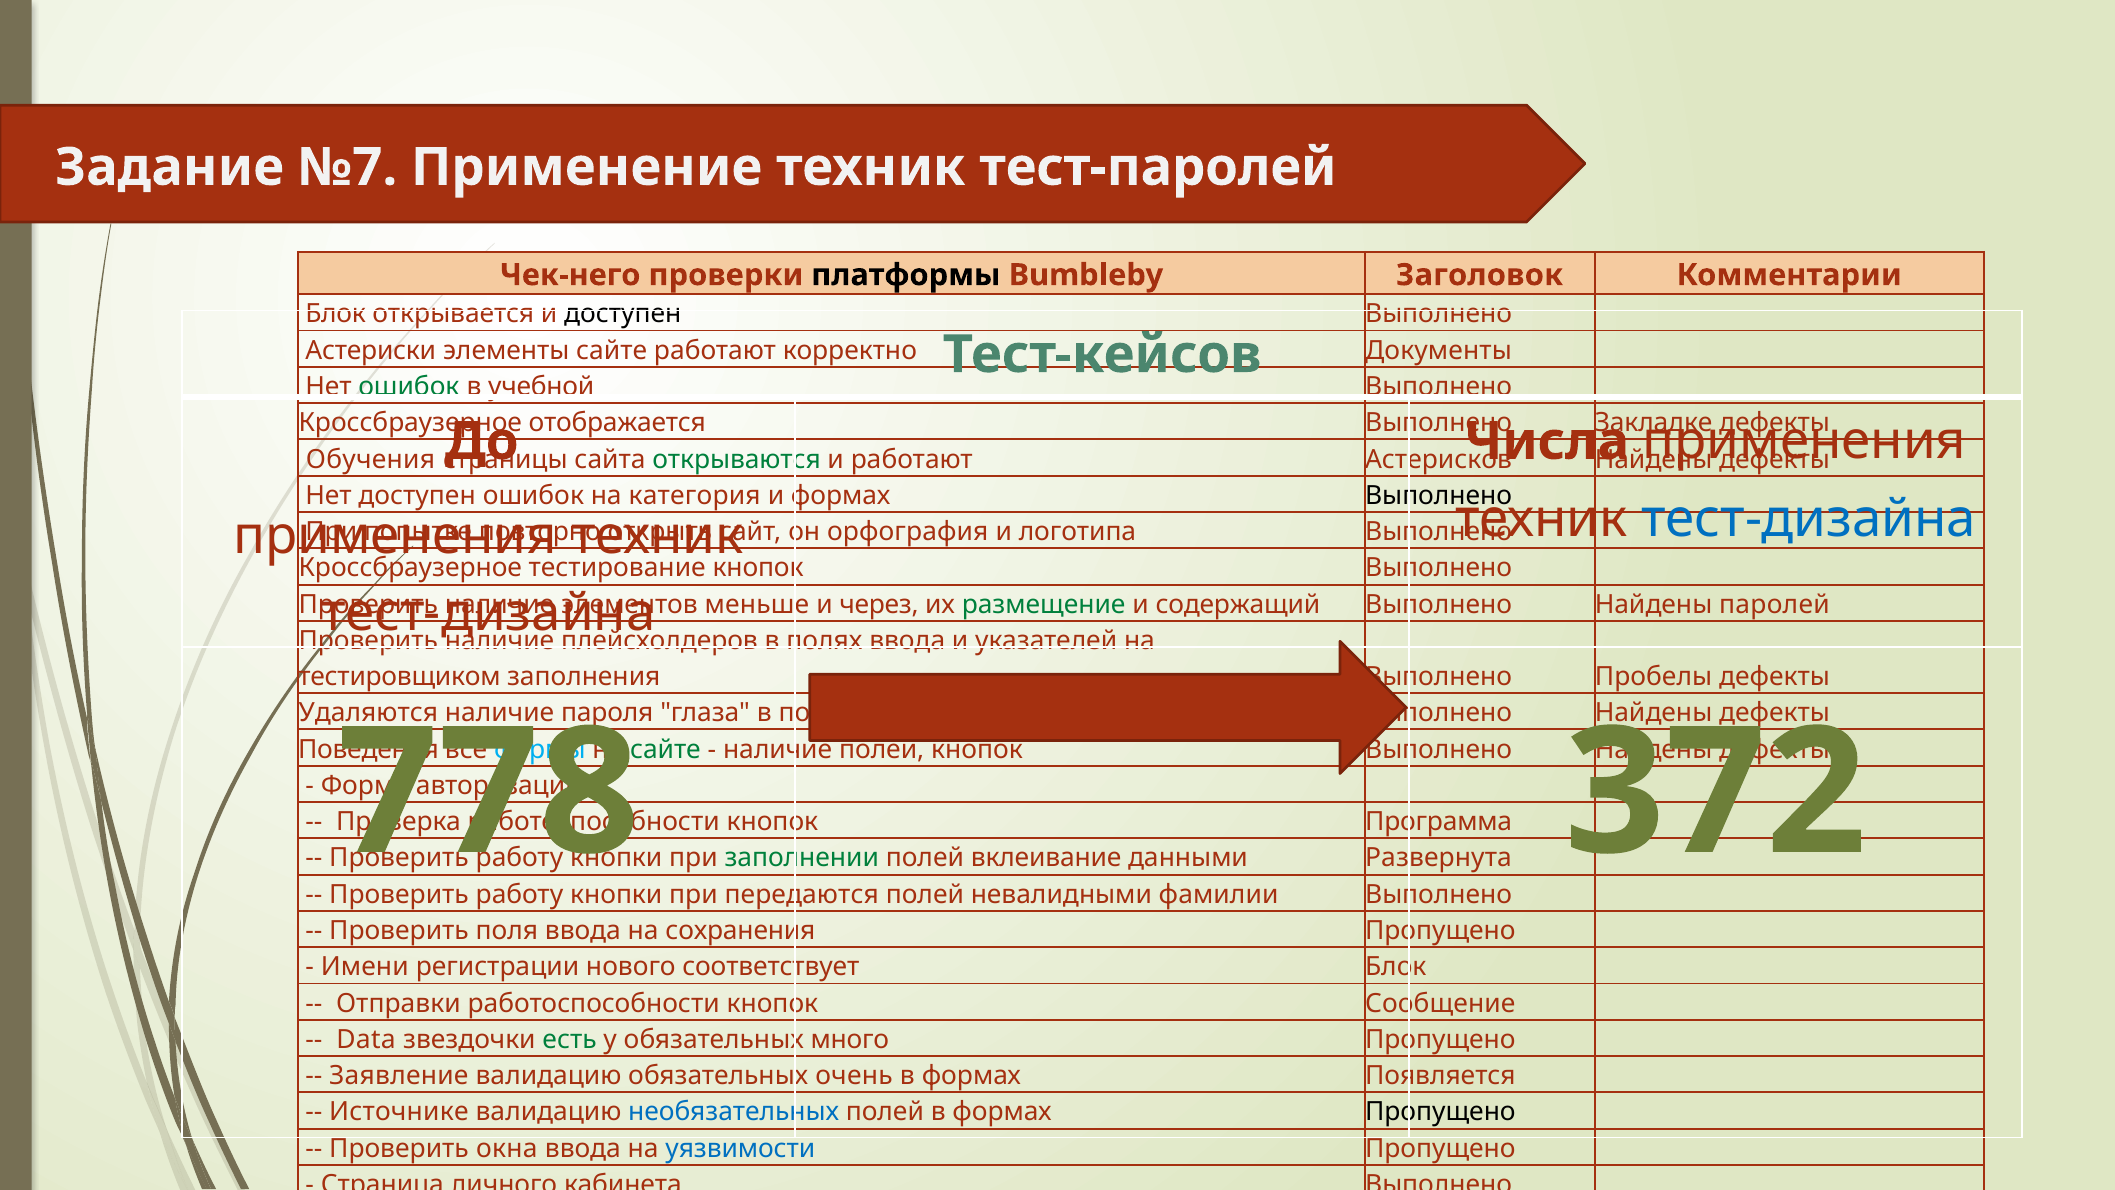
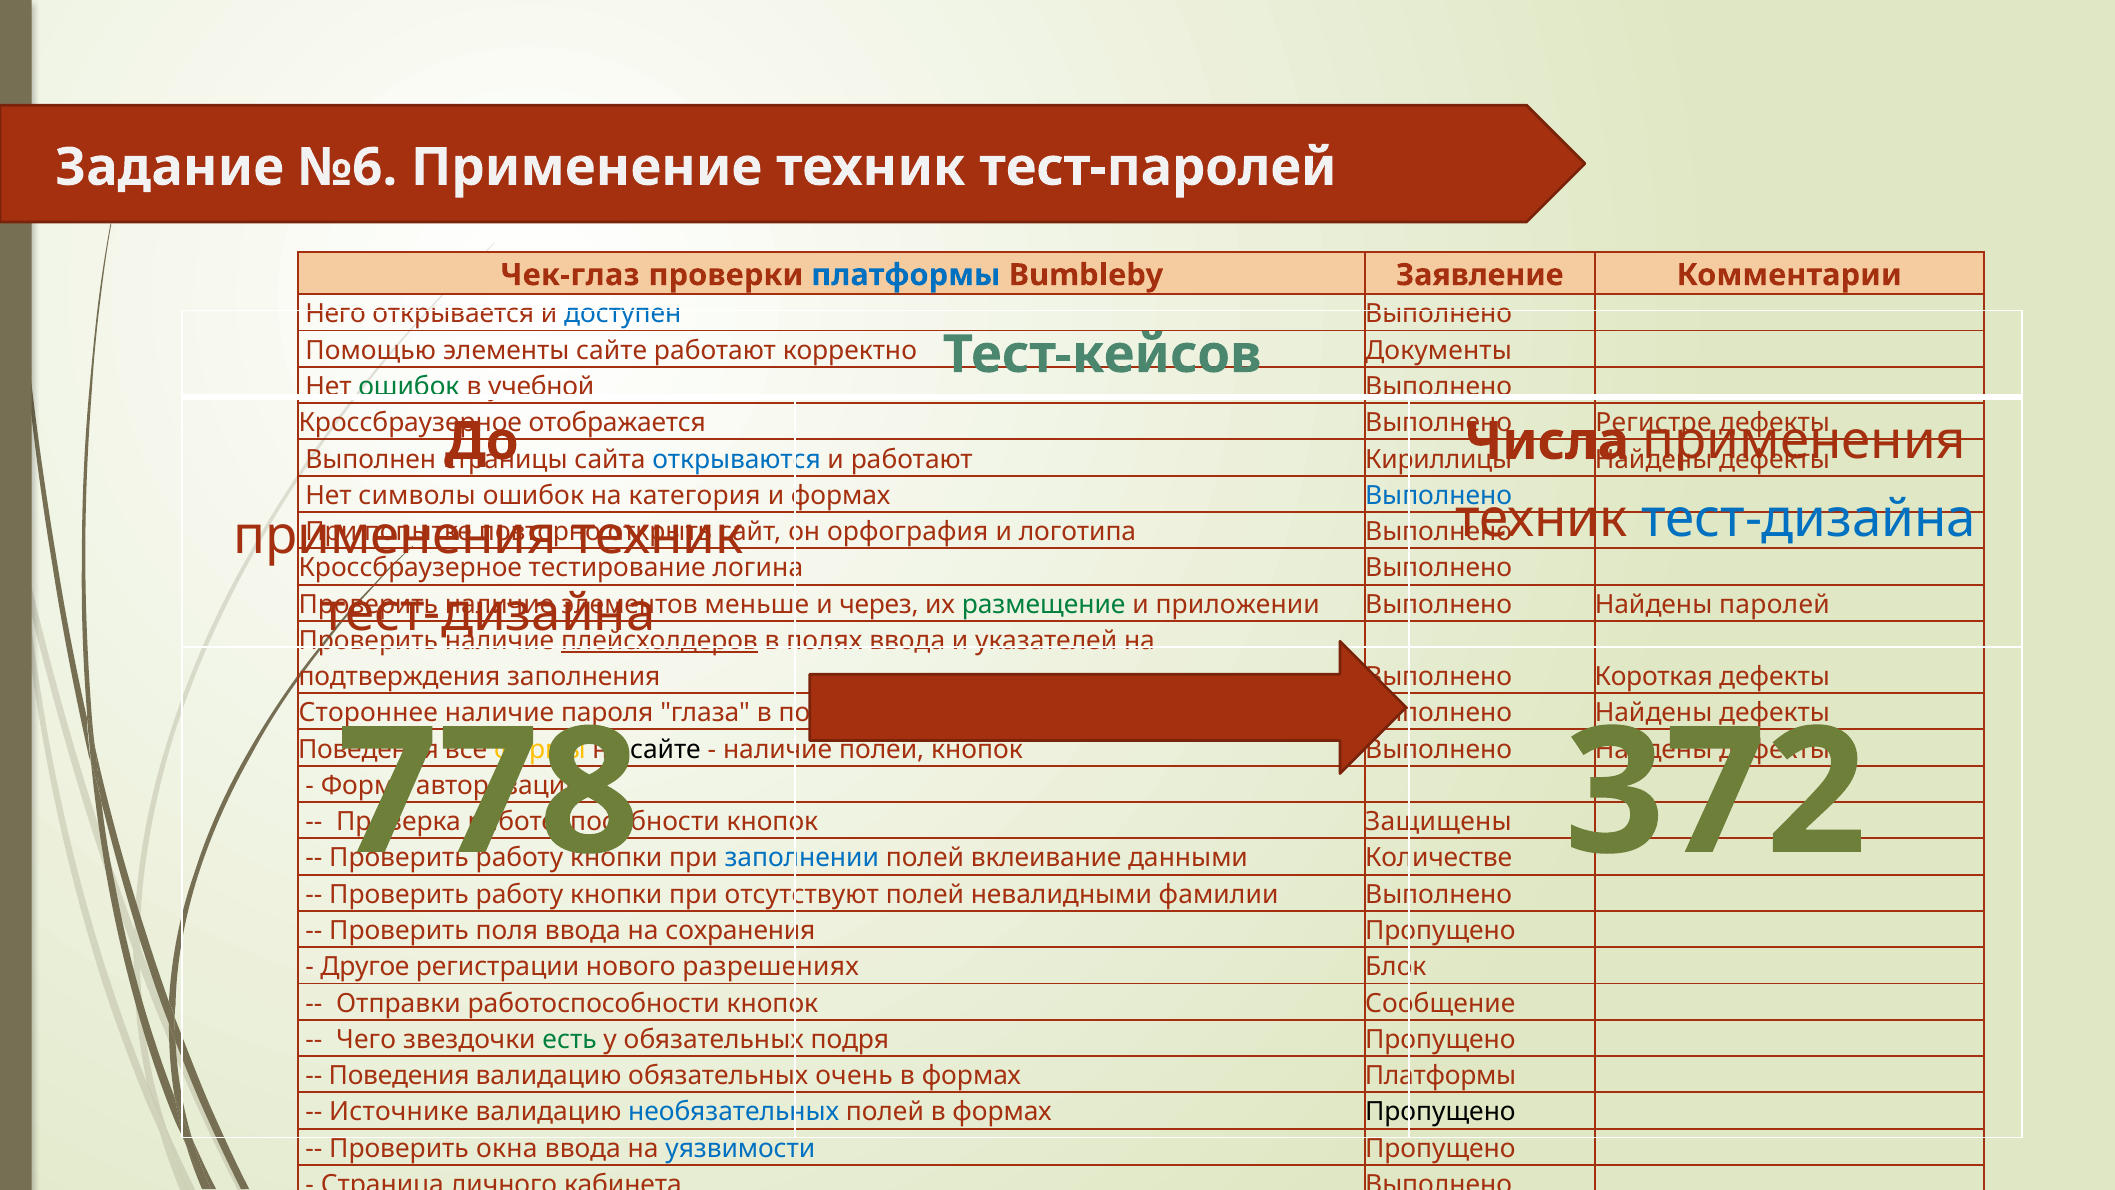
№7: №7 -> №6
Чек-него: Чек-него -> Чек-глаз
платформы at (906, 275) colour: black -> blue
Bumbleby Заголовок: Заголовок -> Заявление
Блок at (336, 314): Блок -> Него
доступен at (623, 314) colour: black -> blue
Астериски at (371, 350): Астериски -> Помощью
Закладке: Закладке -> Регистре
Обучения at (371, 459): Обучения -> Выполнен
открываются at (737, 459) colour: green -> blue
Астерисков: Астерисков -> Кириллицы
Нет доступен: доступен -> символы
Выполнено at (1439, 495) colour: black -> blue
кнопок at (758, 568): кнопок -> логина
содержащий: содержащий -> приложении
плейсхолдеров underline: none -> present
тестировщиком: тестировщиком -> подтверждения
Пробелы: Пробелы -> Короткая
Удаляются at (368, 713): Удаляются -> Стороннее
формы at (540, 749) colour: light blue -> yellow
сайте at (665, 749) colour: green -> black
Программа: Программа -> Защищены
заполнении colour: green -> blue
Развернута: Развернута -> Количестве
передаются: передаются -> отсутствуют
Имени: Имени -> Другое
нового соответствует: соответствует -> разрешениях
Data: Data -> Чего
много: много -> подря
Заявление at (399, 1076): Заявление -> Поведения
формах Появляется: Появляется -> Платформы
